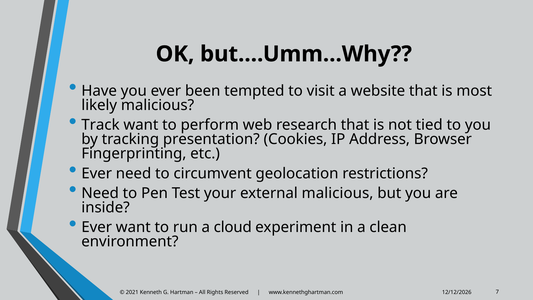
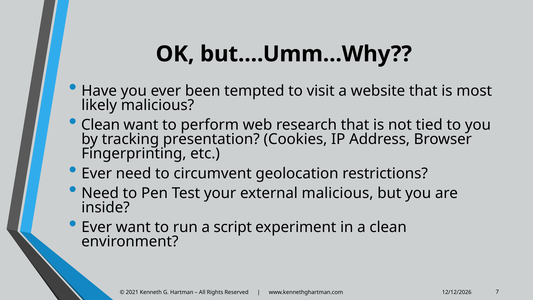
Track at (100, 125): Track -> Clean
cloud: cloud -> script
